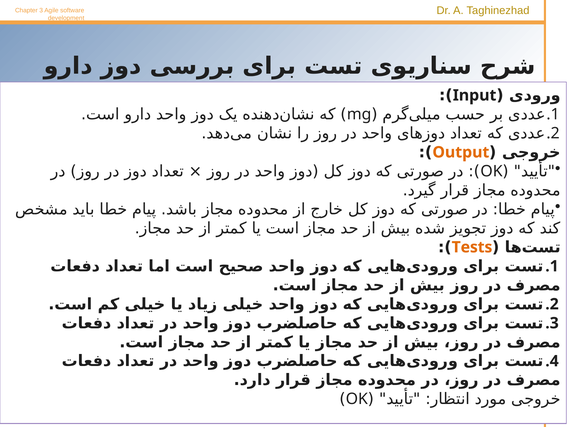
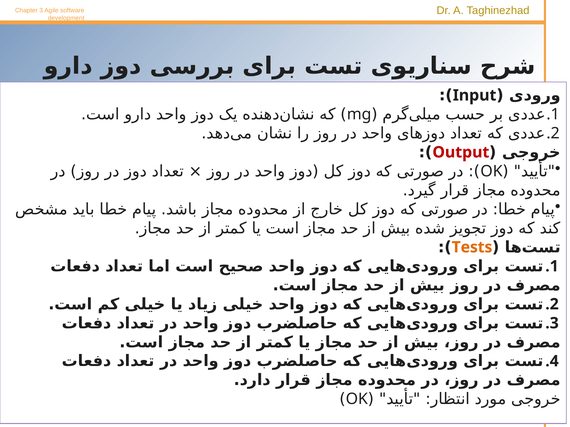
Output colour: orange -> red
